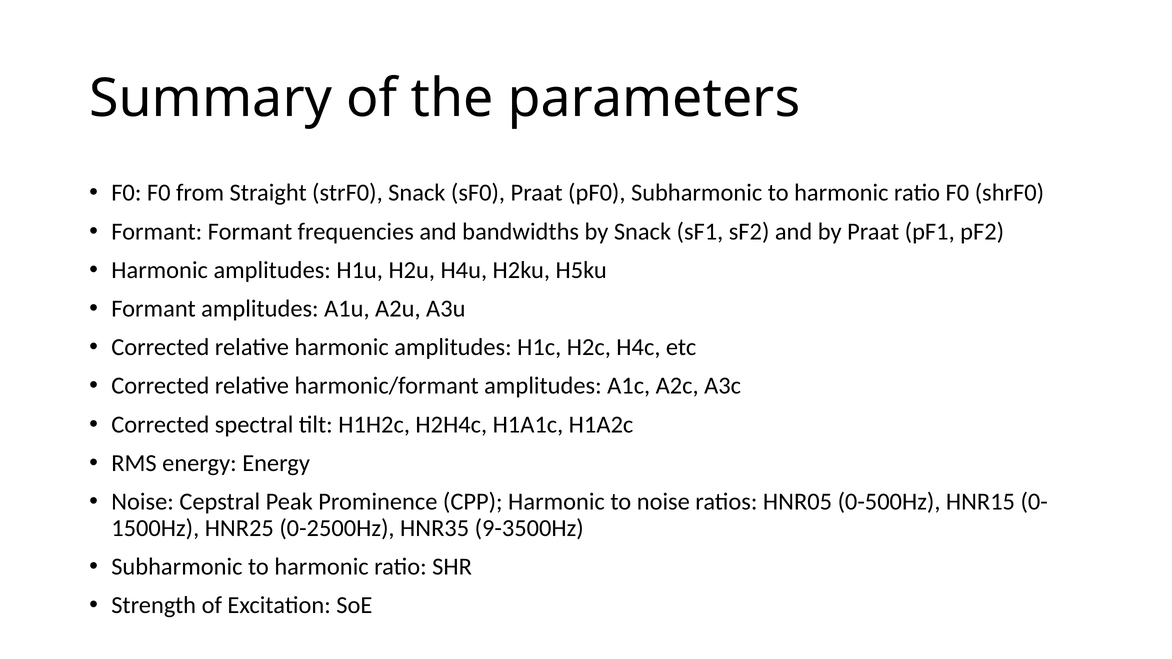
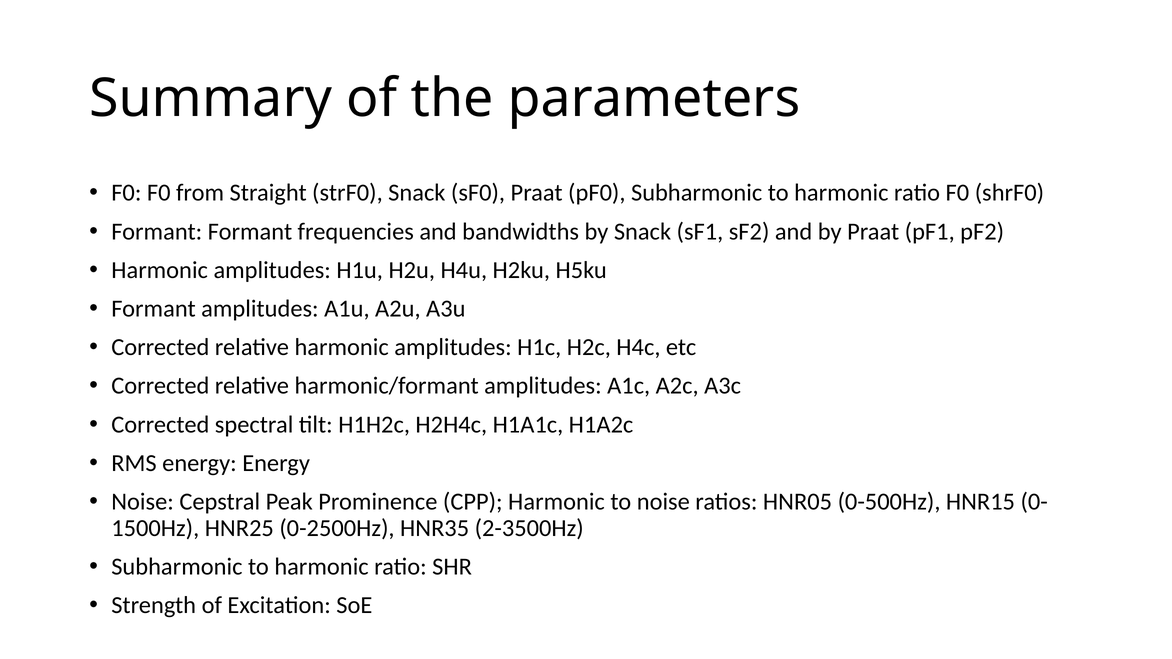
9-3500Hz: 9-3500Hz -> 2-3500Hz
